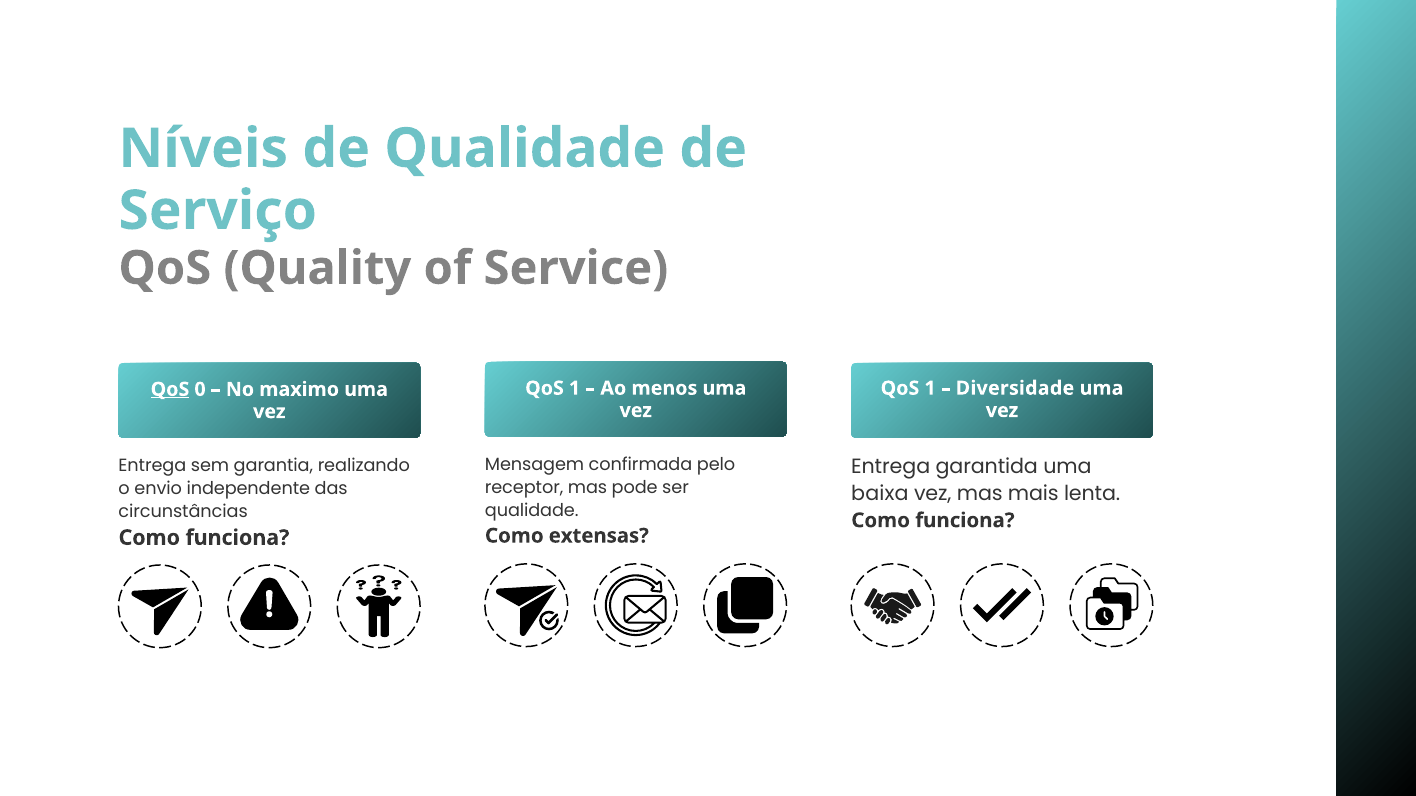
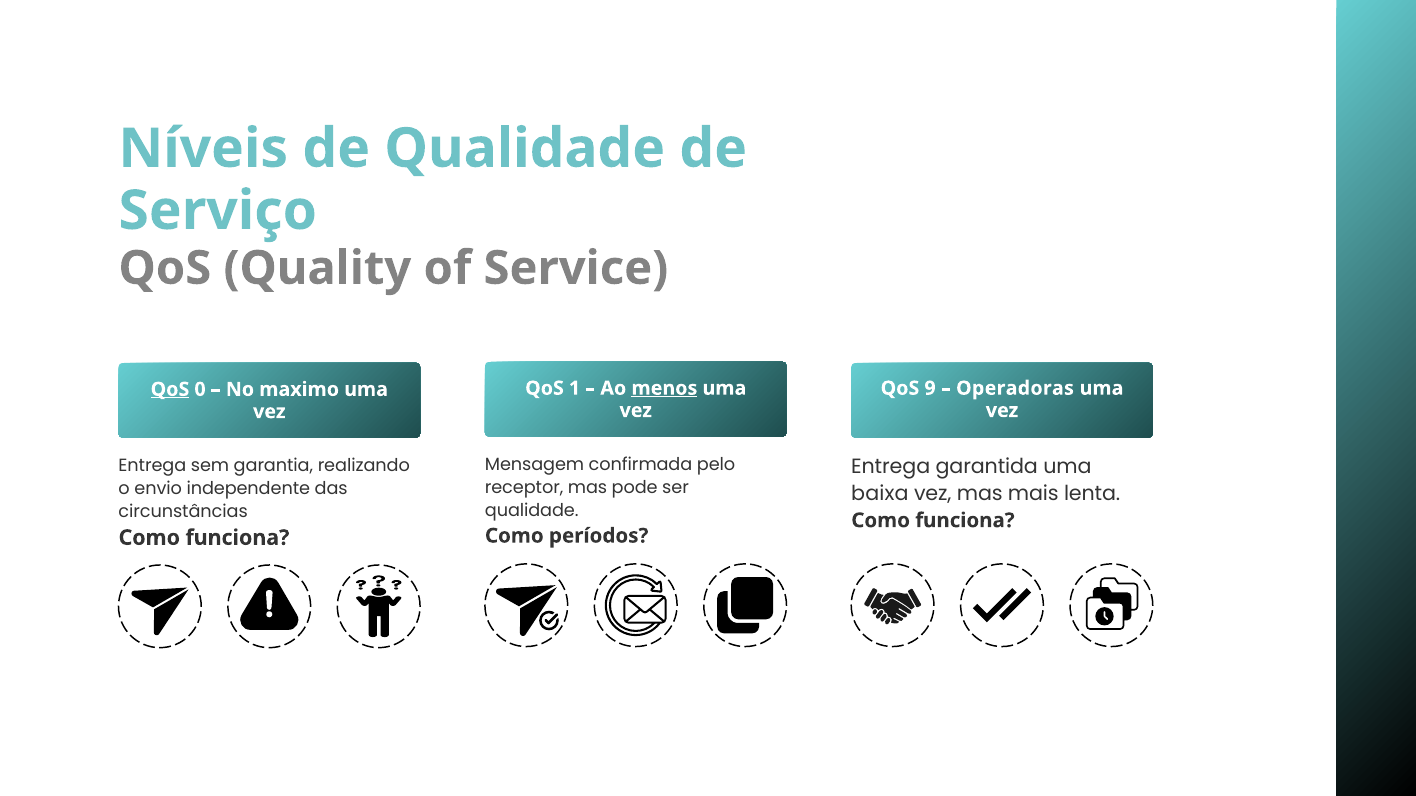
menos underline: none -> present
1 at (930, 388): 1 -> 9
Diversidade: Diversidade -> Operadoras
extensas: extensas -> períodos
